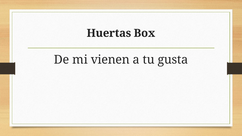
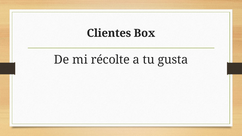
Huertas: Huertas -> Clientes
vienen: vienen -> récolte
